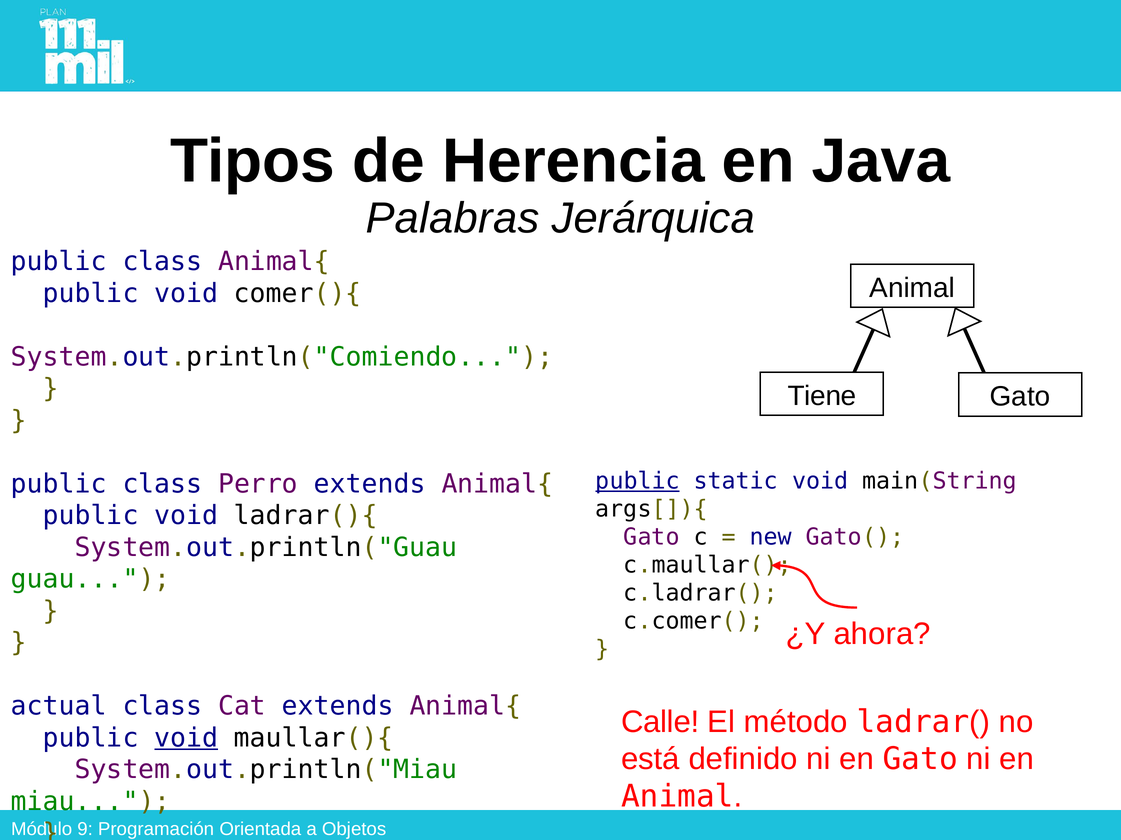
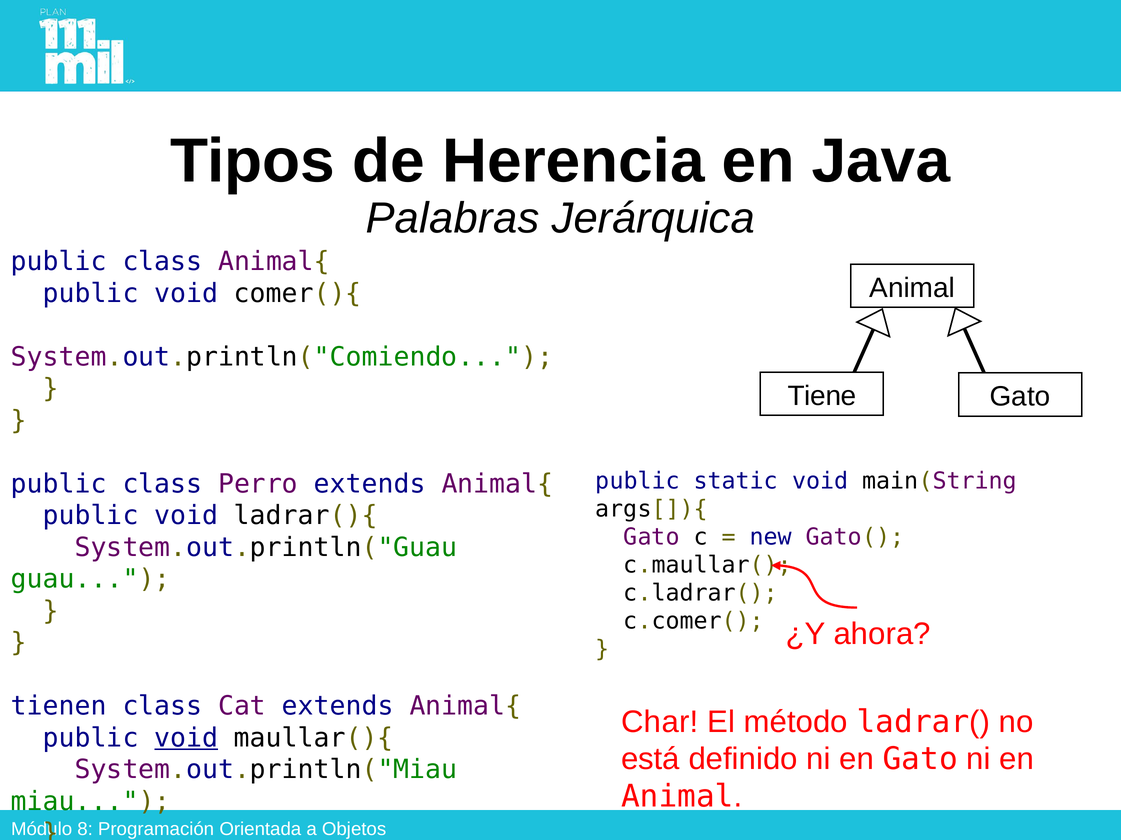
public at (638, 482) underline: present -> none
actual: actual -> tienen
Calle: Calle -> Char
9: 9 -> 8
